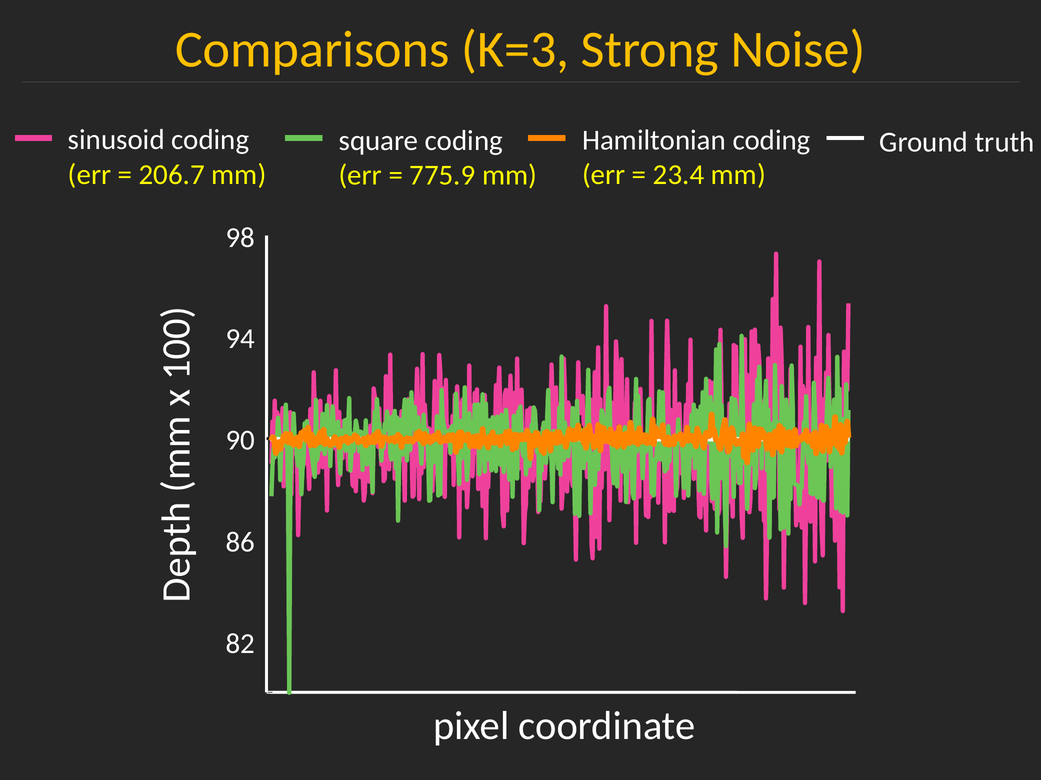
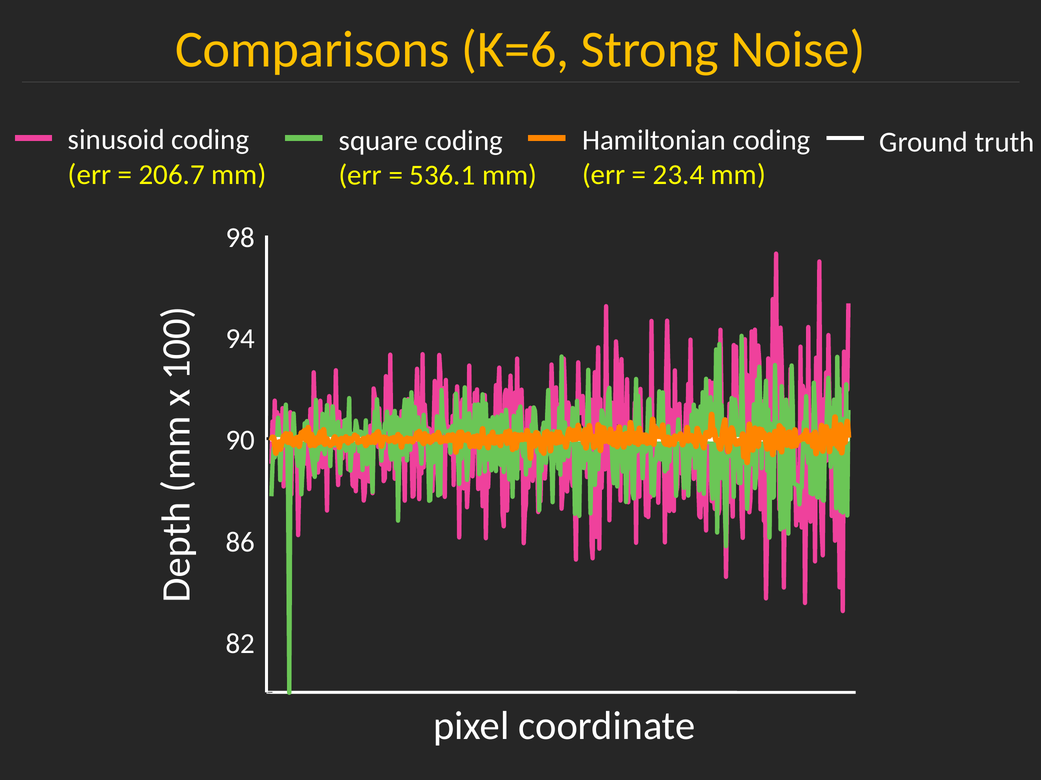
K=3: K=3 -> K=6
775.9: 775.9 -> 536.1
